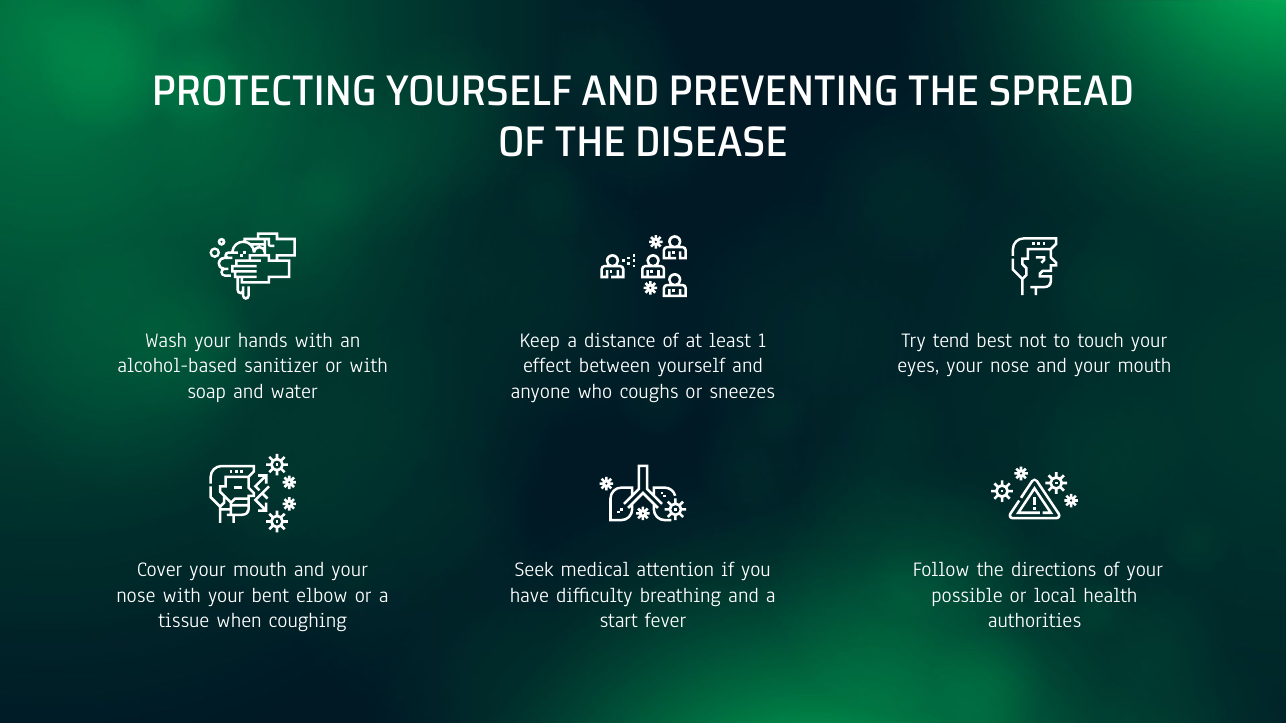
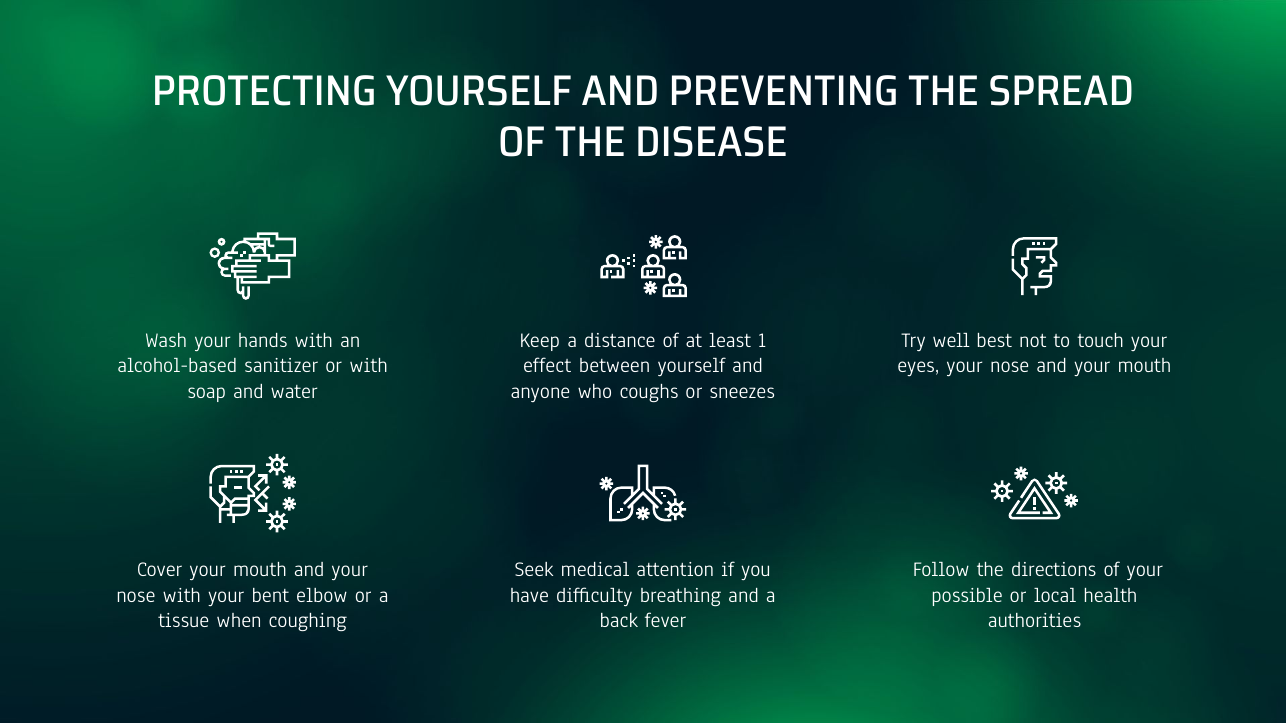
tend: tend -> well
start: start -> back
